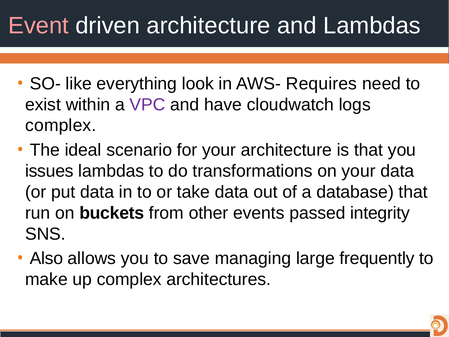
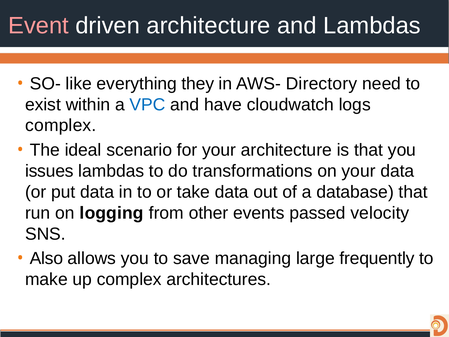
look: look -> they
Requires: Requires -> Directory
VPC colour: purple -> blue
buckets: buckets -> logging
integrity: integrity -> velocity
